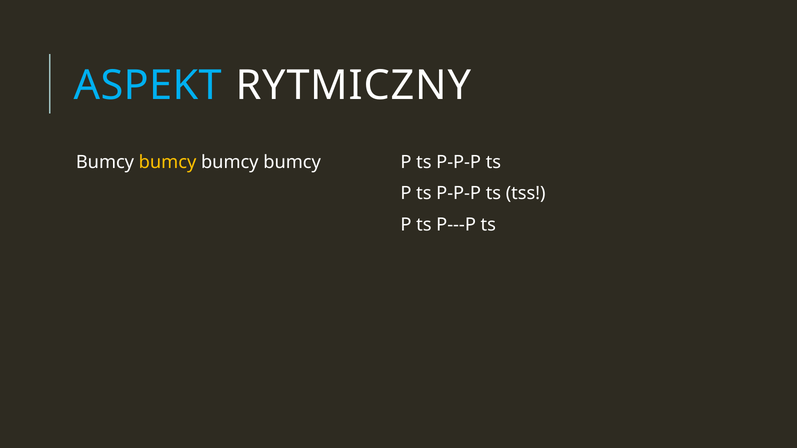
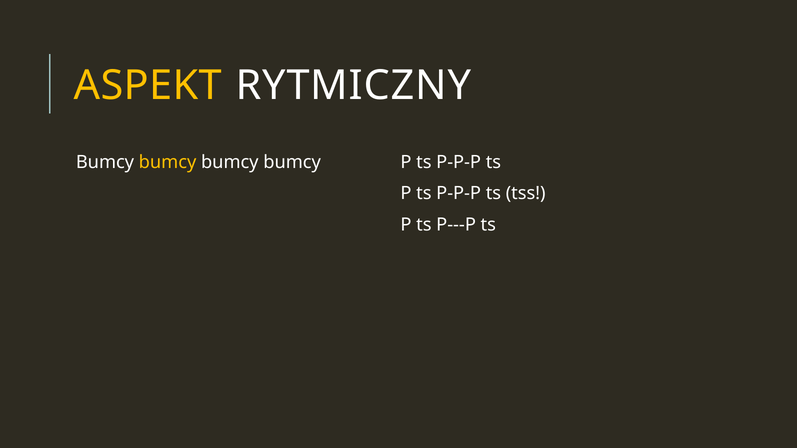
ASPEKT colour: light blue -> yellow
